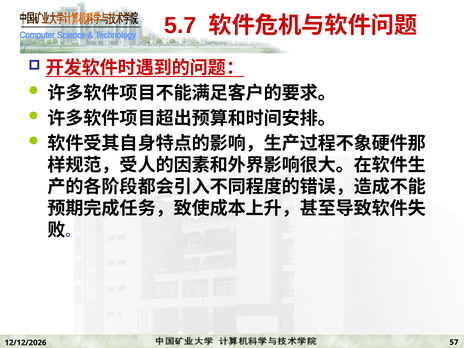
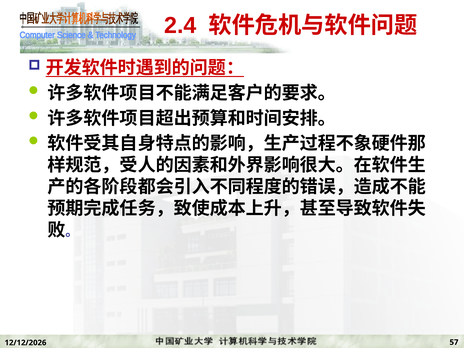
5.7: 5.7 -> 2.4
